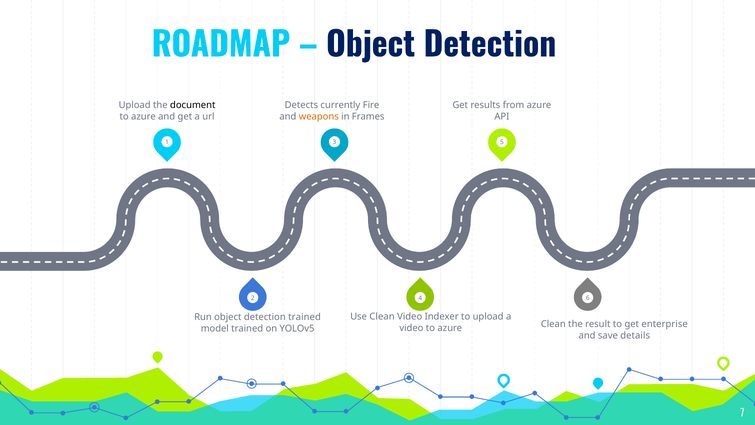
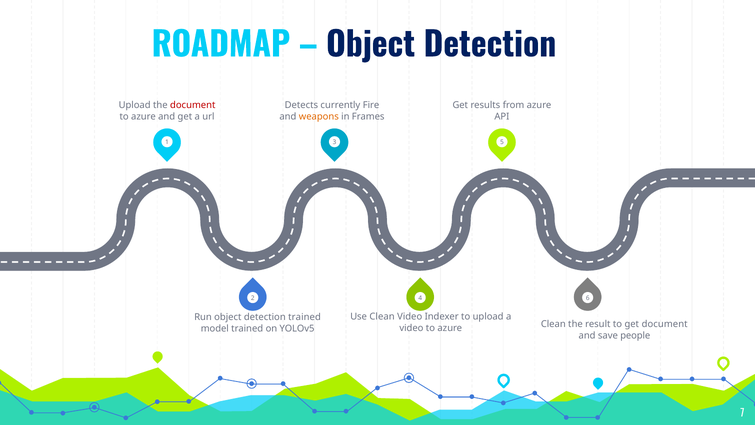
document at (193, 105) colour: black -> red
get enterprise: enterprise -> document
details: details -> people
